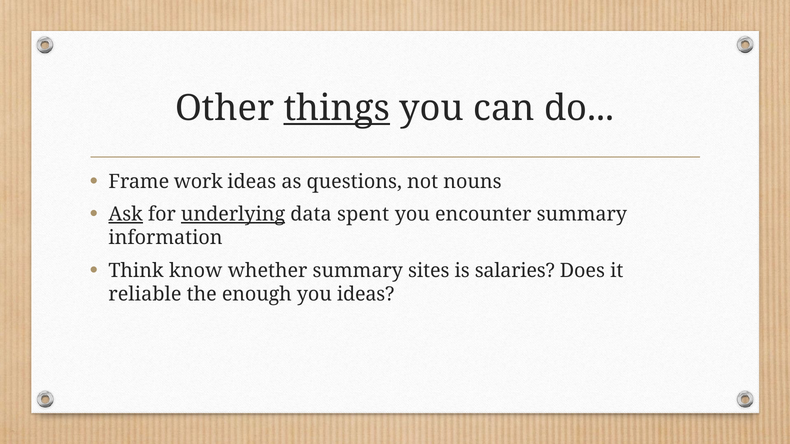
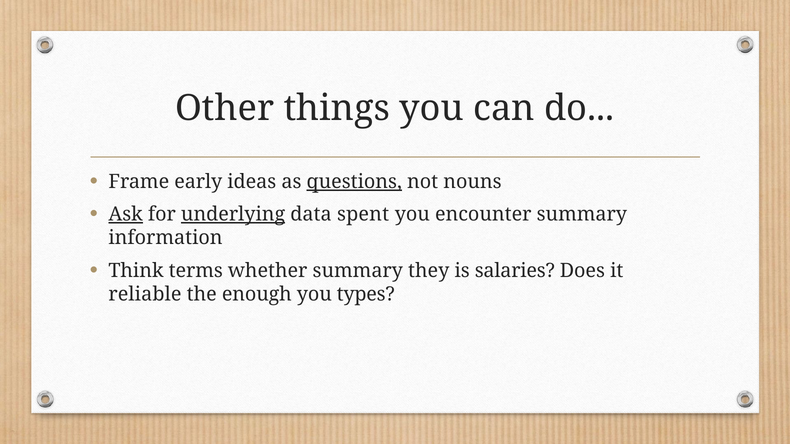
things underline: present -> none
work: work -> early
questions underline: none -> present
know: know -> terms
sites: sites -> they
you ideas: ideas -> types
